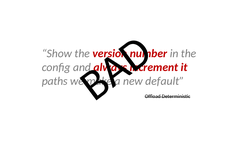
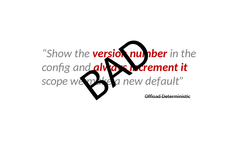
paths: paths -> scope
